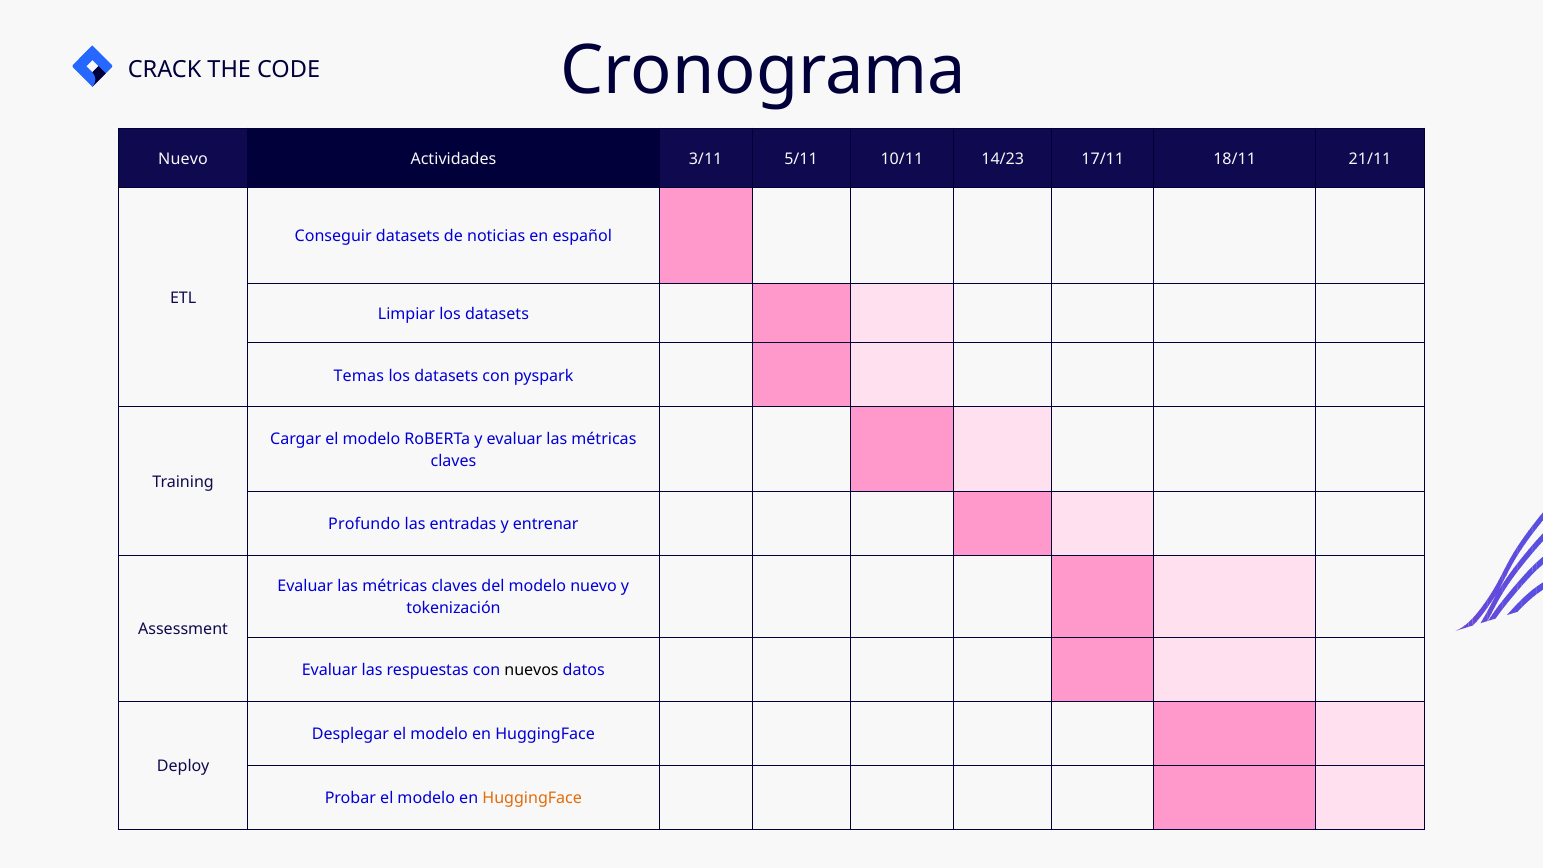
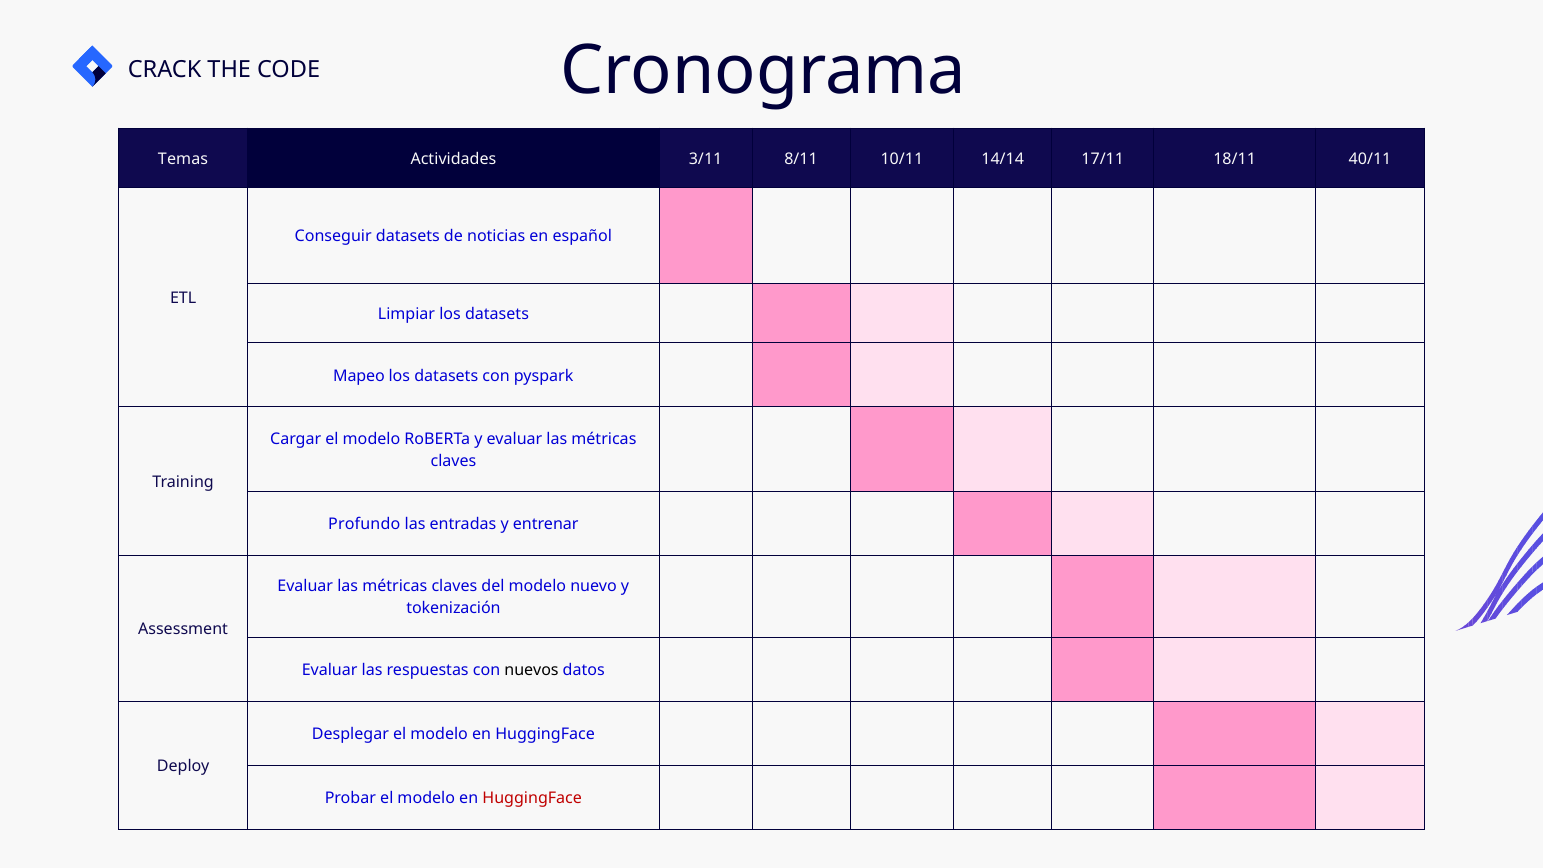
Nuevo at (183, 159): Nuevo -> Temas
5/11: 5/11 -> 8/11
14/23: 14/23 -> 14/14
21/11: 21/11 -> 40/11
Temas: Temas -> Mapeo
HuggingFace at (532, 799) colour: orange -> red
